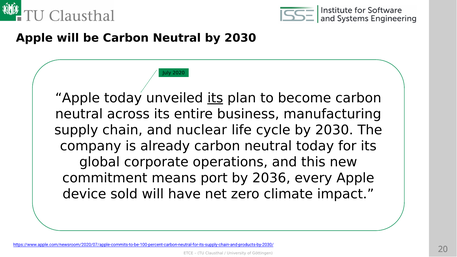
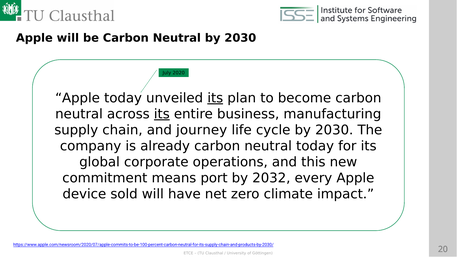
its at (162, 114) underline: none -> present
nuclear: nuclear -> journey
2036: 2036 -> 2032
